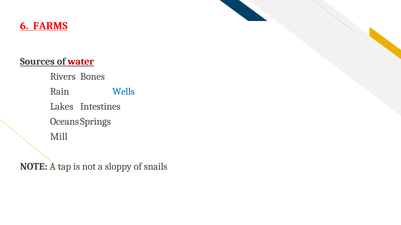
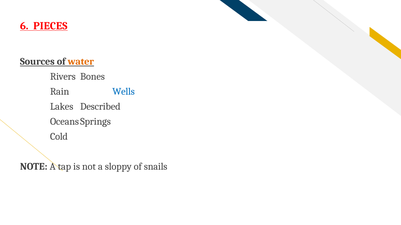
FARMS: FARMS -> PIECES
water colour: red -> orange
Intestines: Intestines -> Described
Mill: Mill -> Cold
